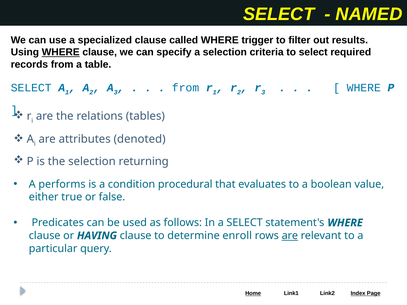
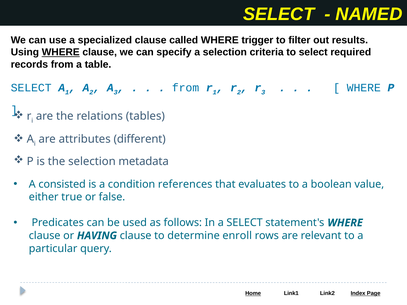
denoted: denoted -> different
returning: returning -> metadata
performs: performs -> consisted
procedural: procedural -> references
are at (290, 236) underline: present -> none
